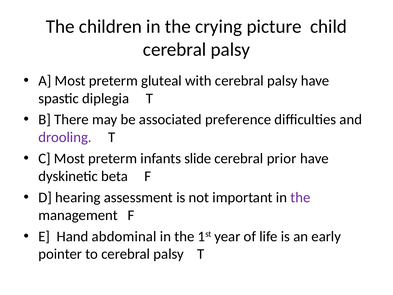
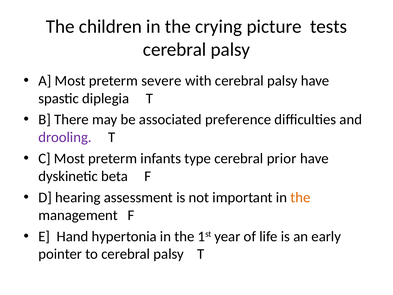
child: child -> tests
gluteal: gluteal -> severe
slide: slide -> type
the at (300, 197) colour: purple -> orange
abdominal: abdominal -> hypertonia
